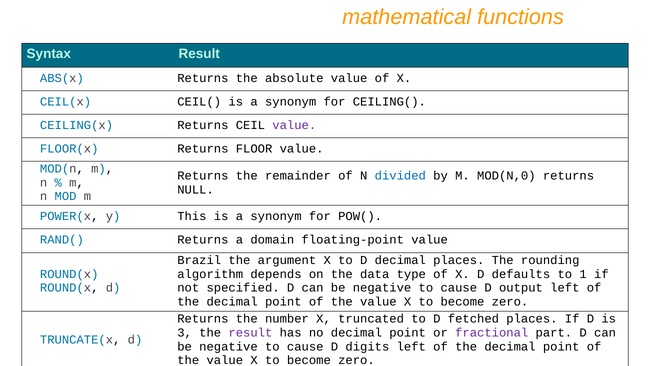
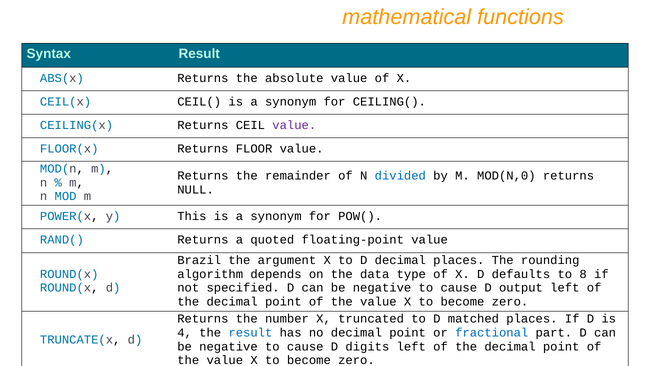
domain: domain -> quoted
1: 1 -> 8
fetched: fetched -> matched
3: 3 -> 4
result at (250, 332) colour: purple -> blue
fractional colour: purple -> blue
